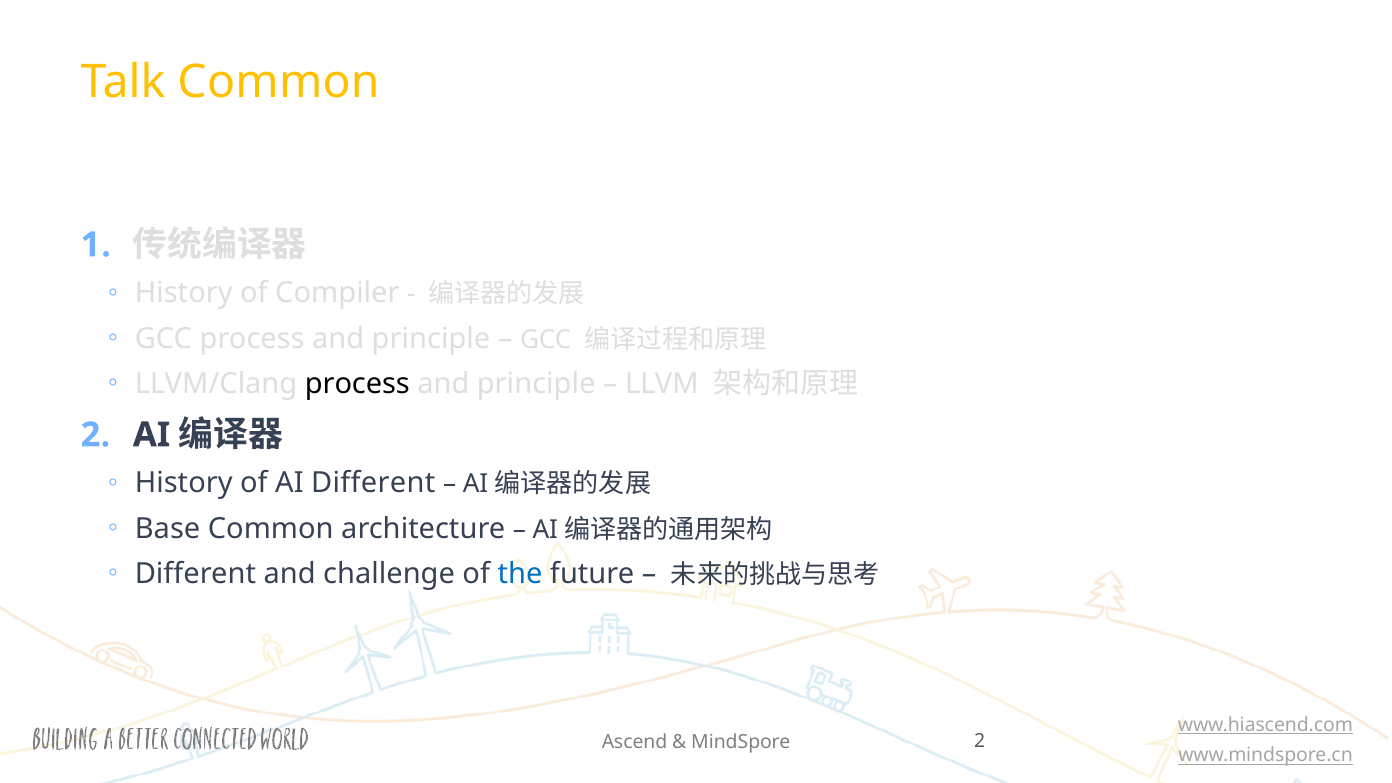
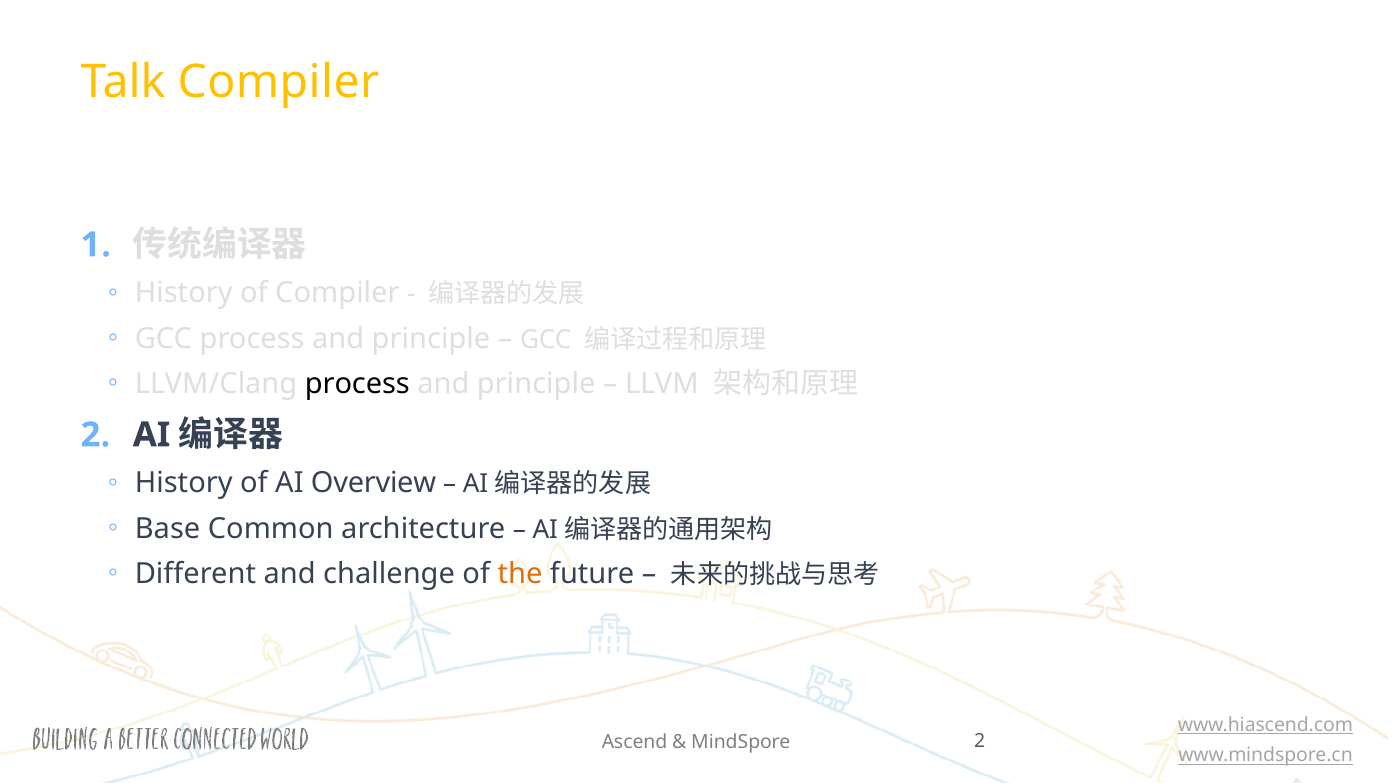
Talk Common: Common -> Compiler
AI Different: Different -> Overview
the colour: blue -> orange
